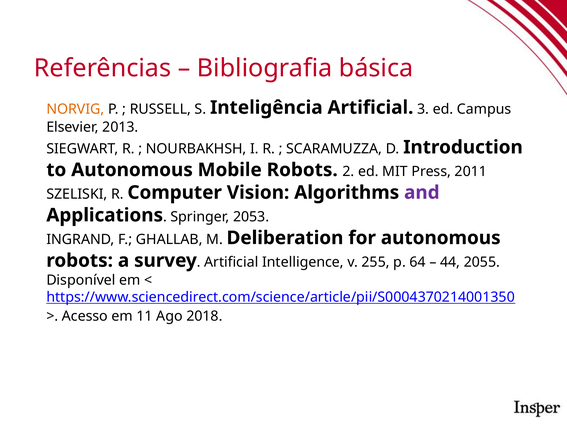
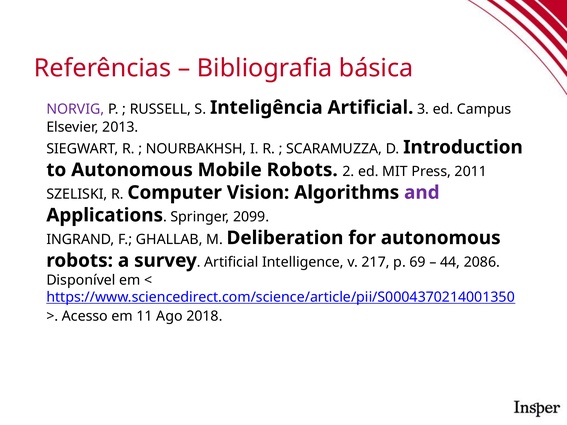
NORVIG colour: orange -> purple
2053: 2053 -> 2099
255: 255 -> 217
64: 64 -> 69
2055: 2055 -> 2086
